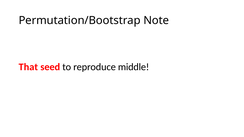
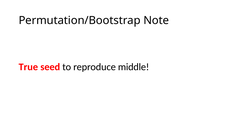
That: That -> True
